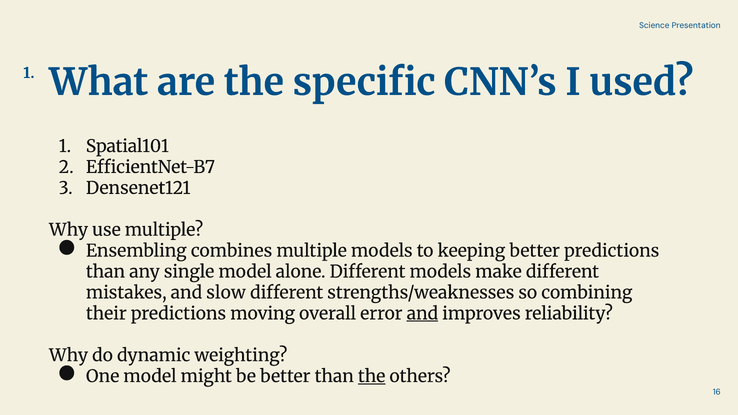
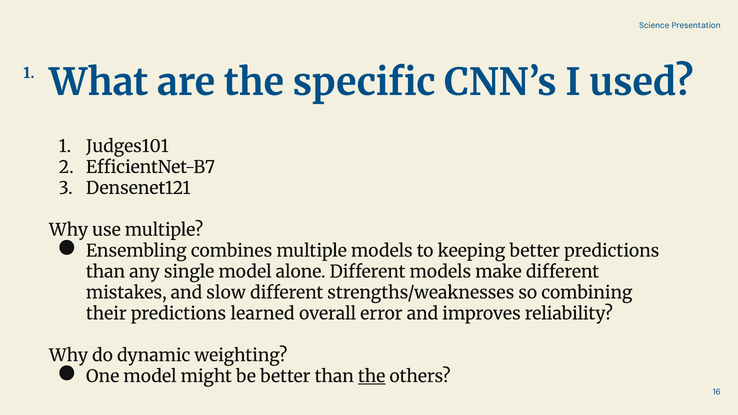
Spatial101: Spatial101 -> Judges101
moving: moving -> learned
and at (422, 314) underline: present -> none
